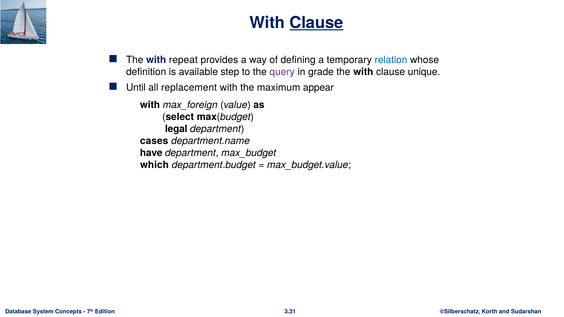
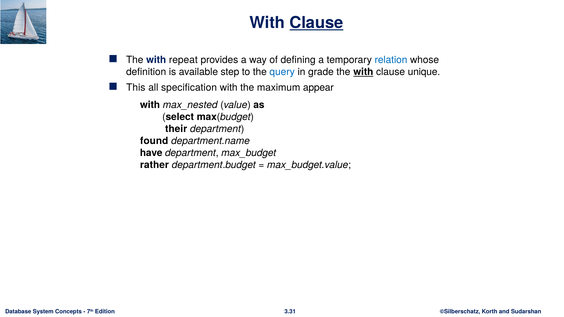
query colour: purple -> blue
with at (363, 72) underline: none -> present
Until: Until -> This
replacement: replacement -> specification
max_foreign: max_foreign -> max_nested
legal: legal -> their
cases: cases -> found
which: which -> rather
